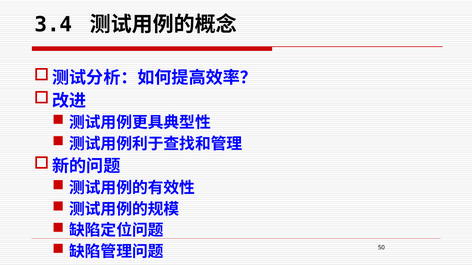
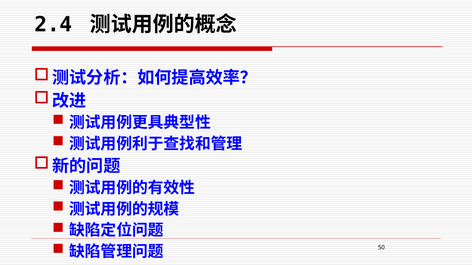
3.4: 3.4 -> 2.4
